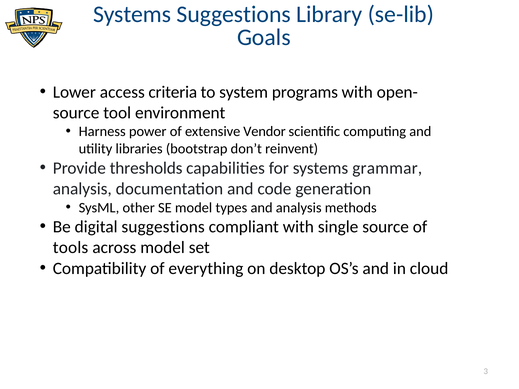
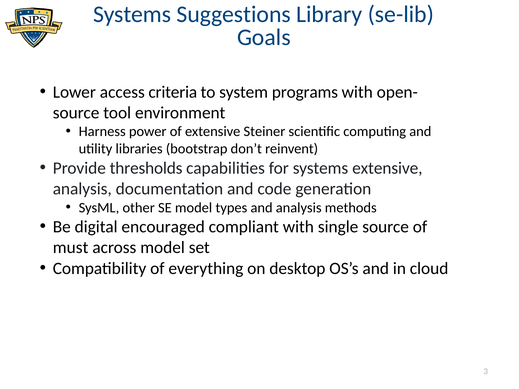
Vendor: Vendor -> Steiner
systems grammar: grammar -> extensive
digital suggestions: suggestions -> encouraged
tools: tools -> must
